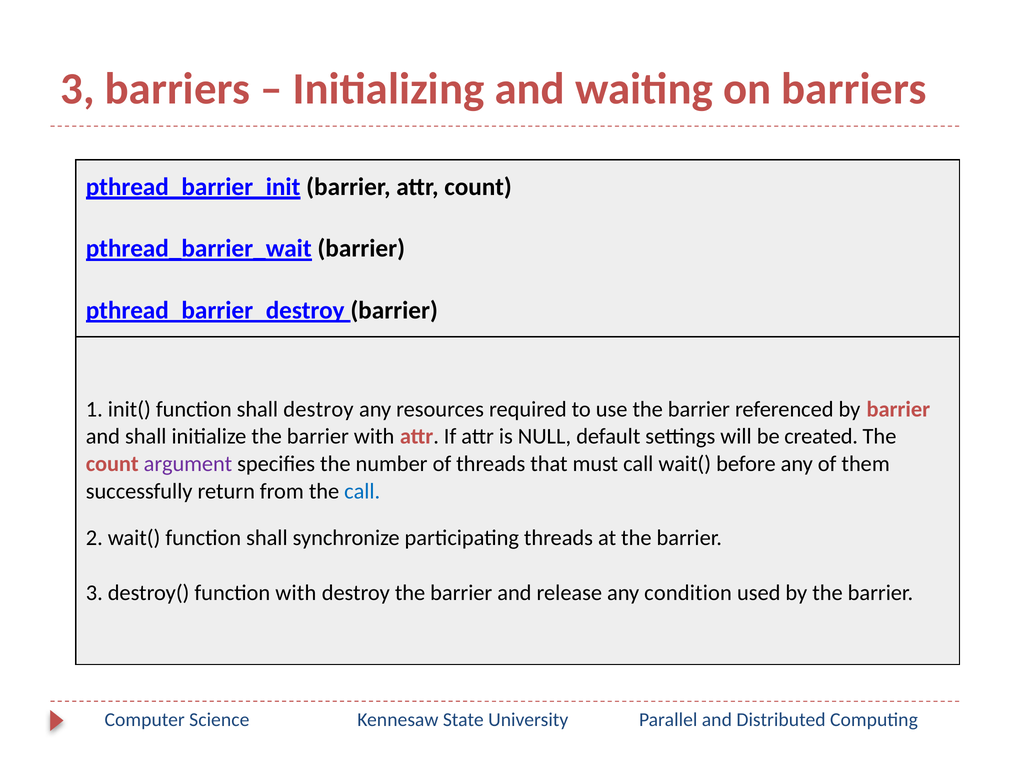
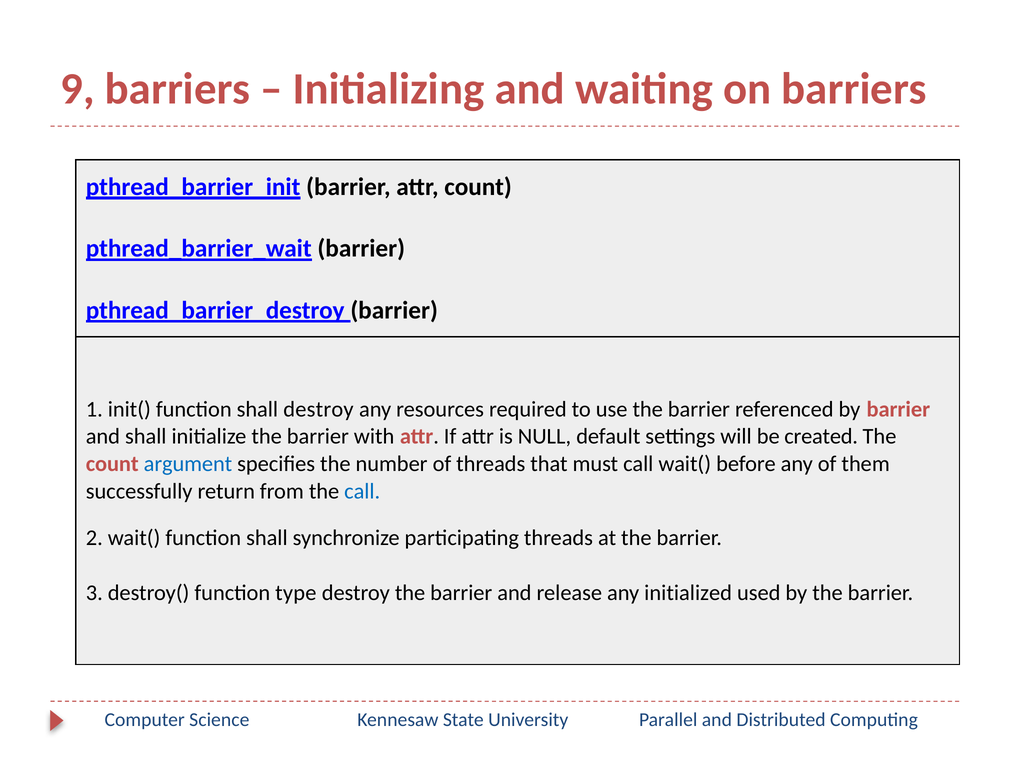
3 at (78, 89): 3 -> 9
argument colour: purple -> blue
function with: with -> type
condition: condition -> initialized
